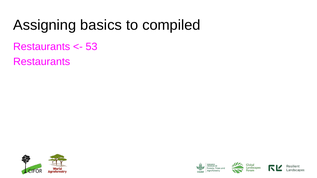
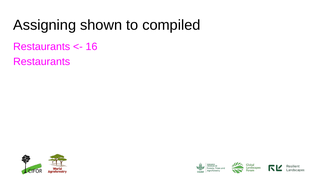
basics: basics -> shown
53: 53 -> 16
